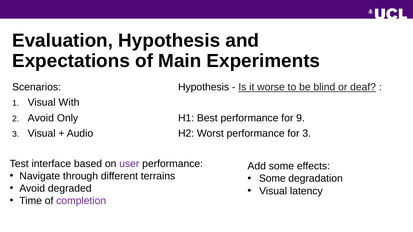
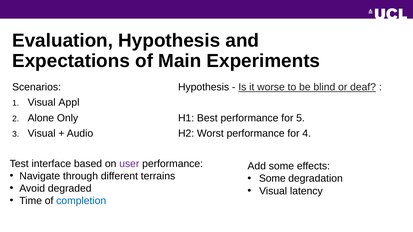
With: With -> Appl
9: 9 -> 5
2 Avoid: Avoid -> Alone
for 3: 3 -> 4
completion colour: purple -> blue
